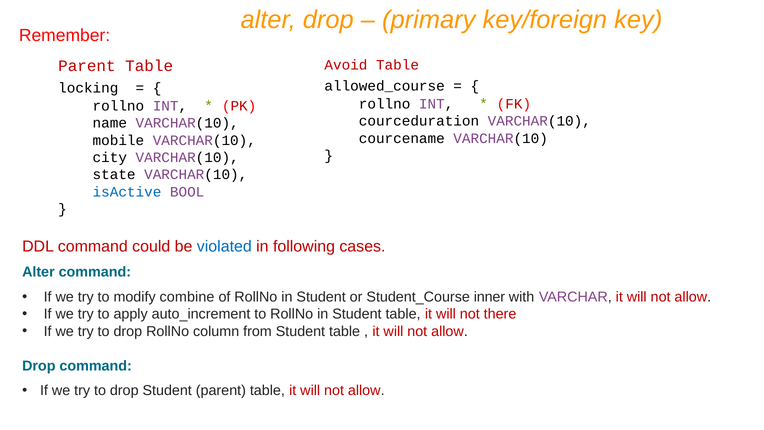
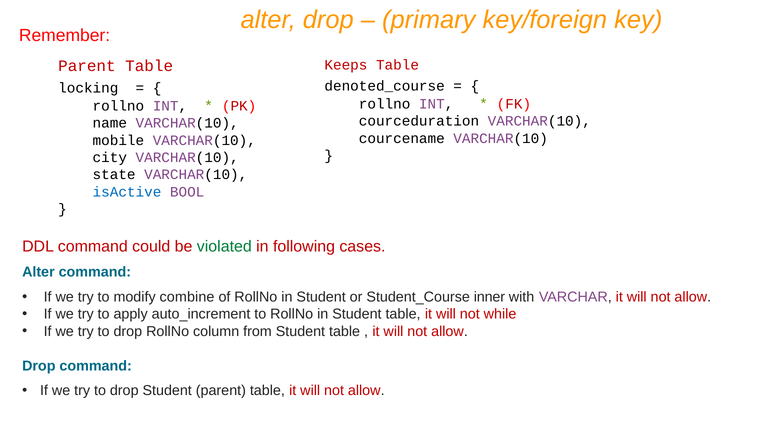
Avoid: Avoid -> Keeps
allowed_course: allowed_course -> denoted_course
violated colour: blue -> green
there: there -> while
